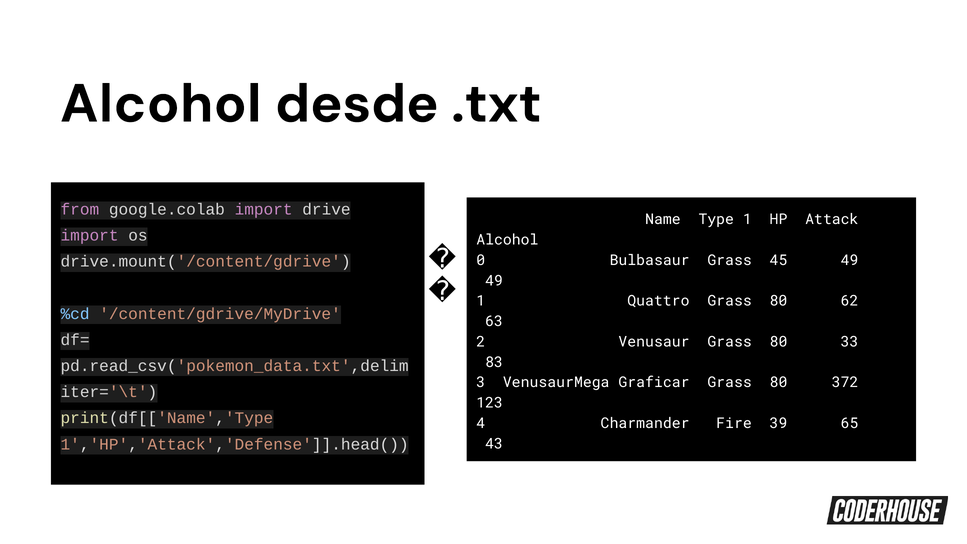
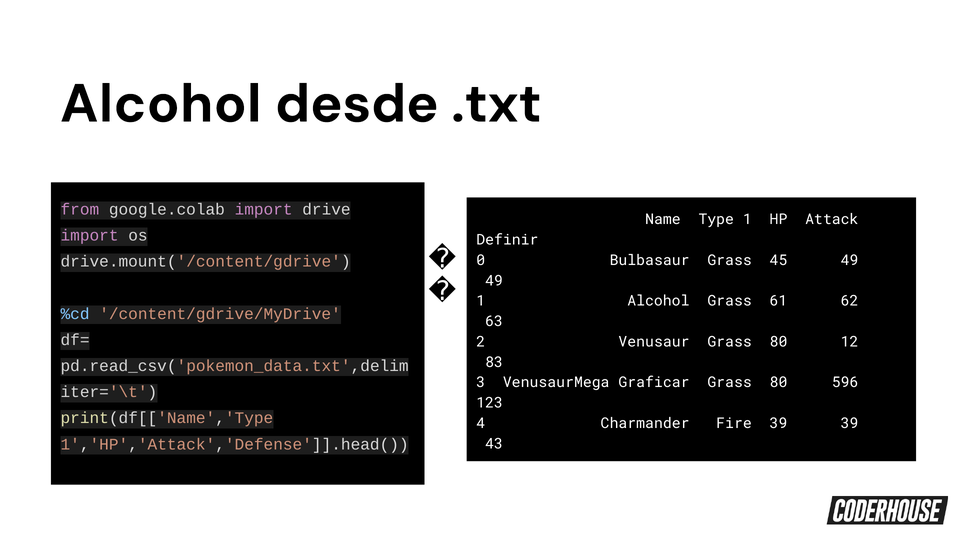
Alcohol at (507, 240): Alcohol -> Definir
1 Quattro: Quattro -> Alcohol
80 at (778, 301): 80 -> 61
33: 33 -> 12
372: 372 -> 596
39 65: 65 -> 39
